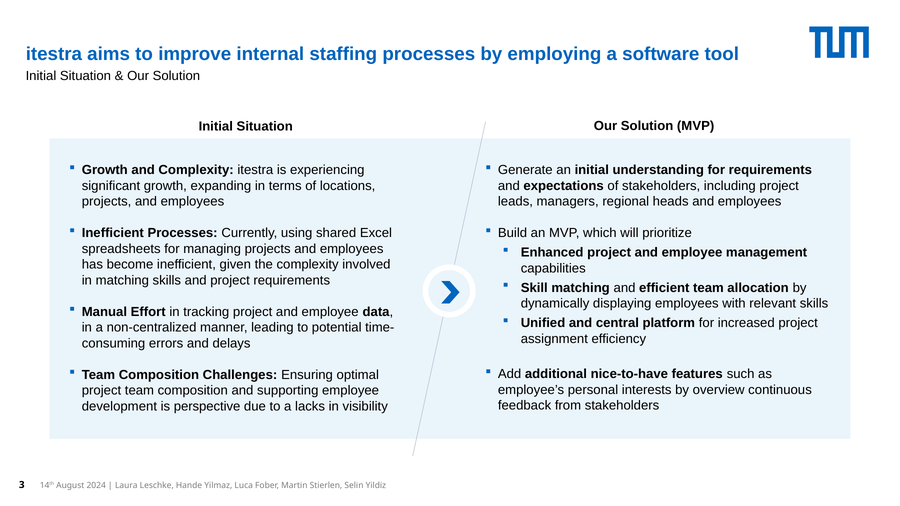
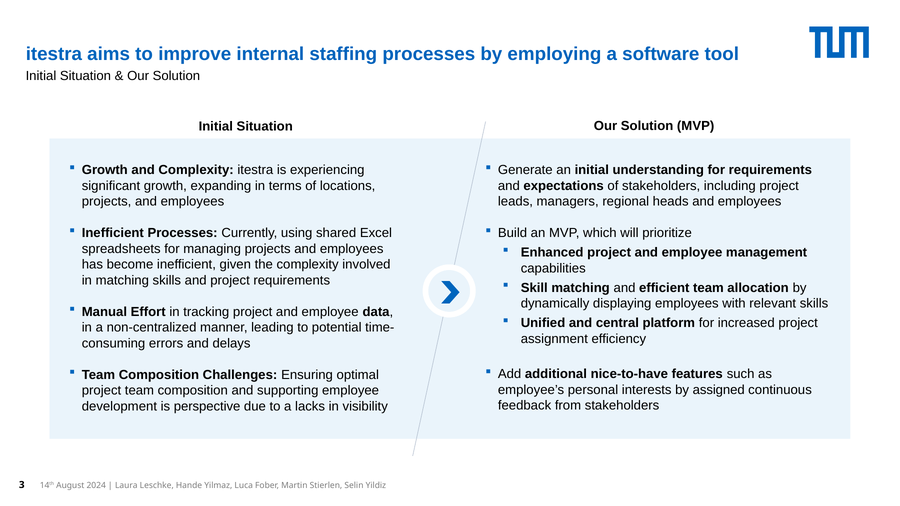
overview: overview -> assigned
